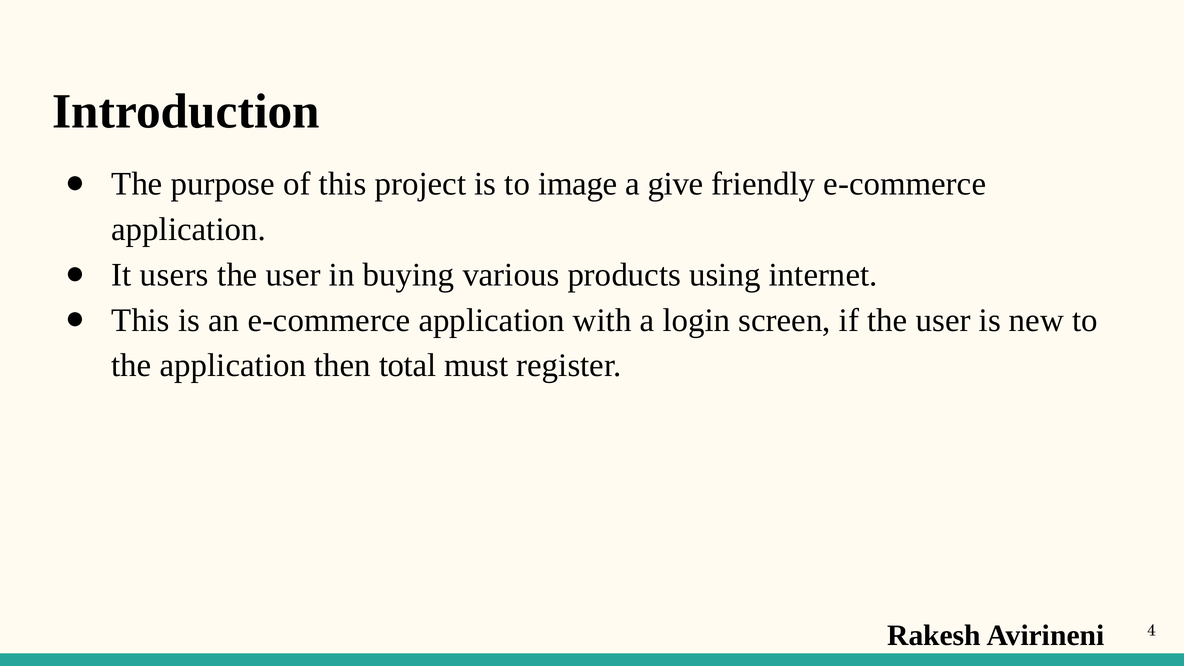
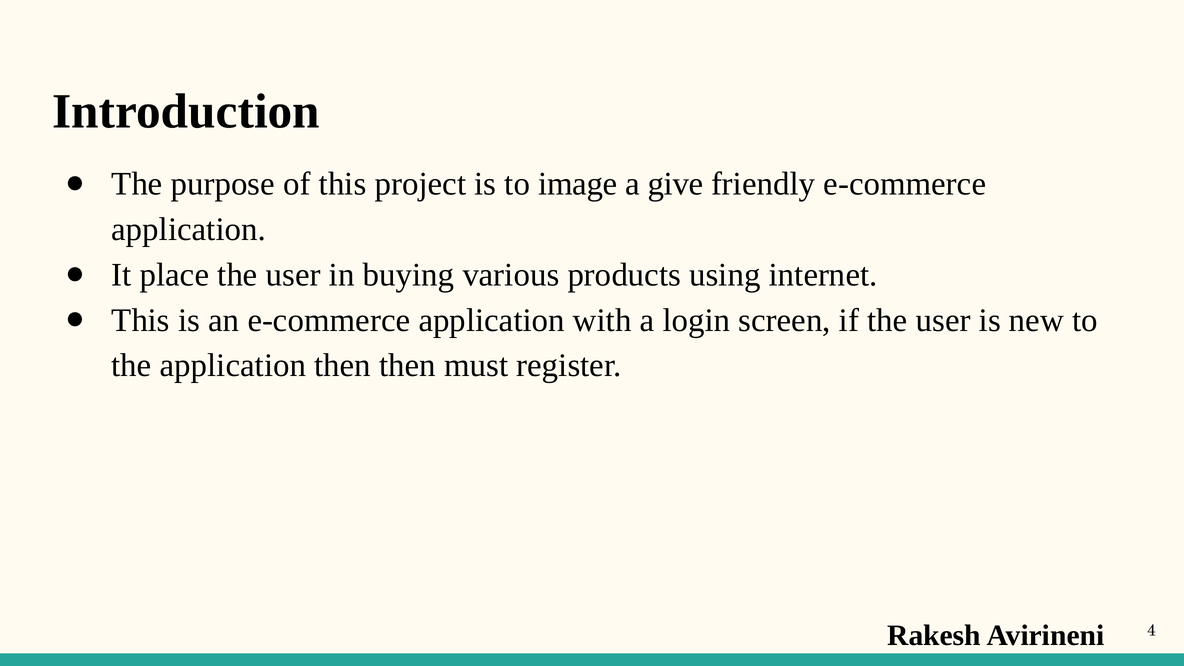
users: users -> place
then total: total -> then
